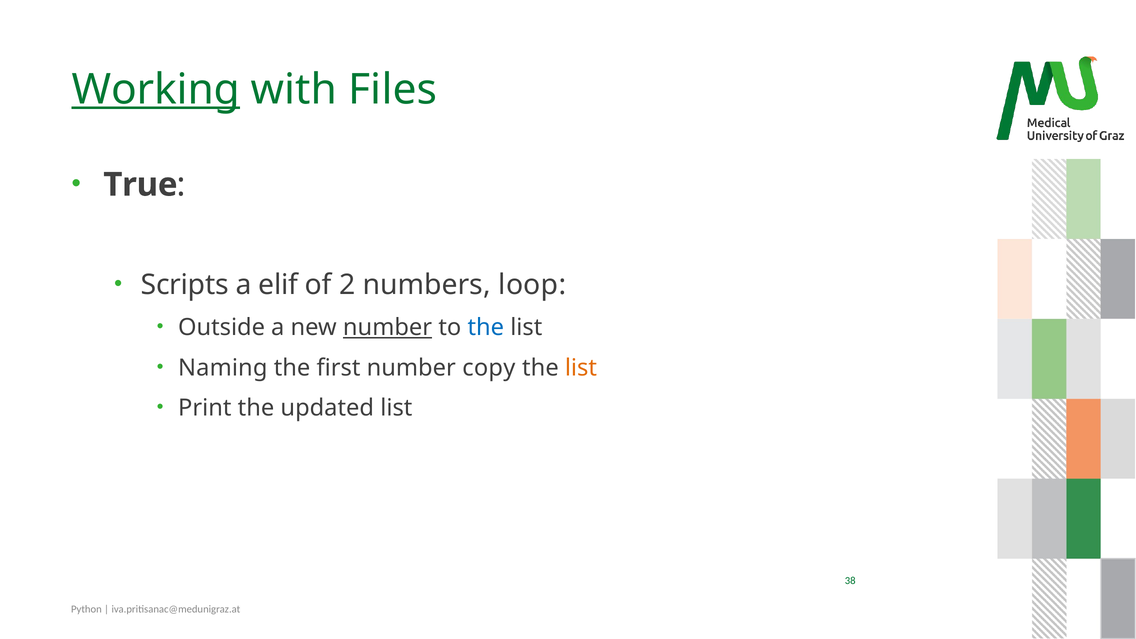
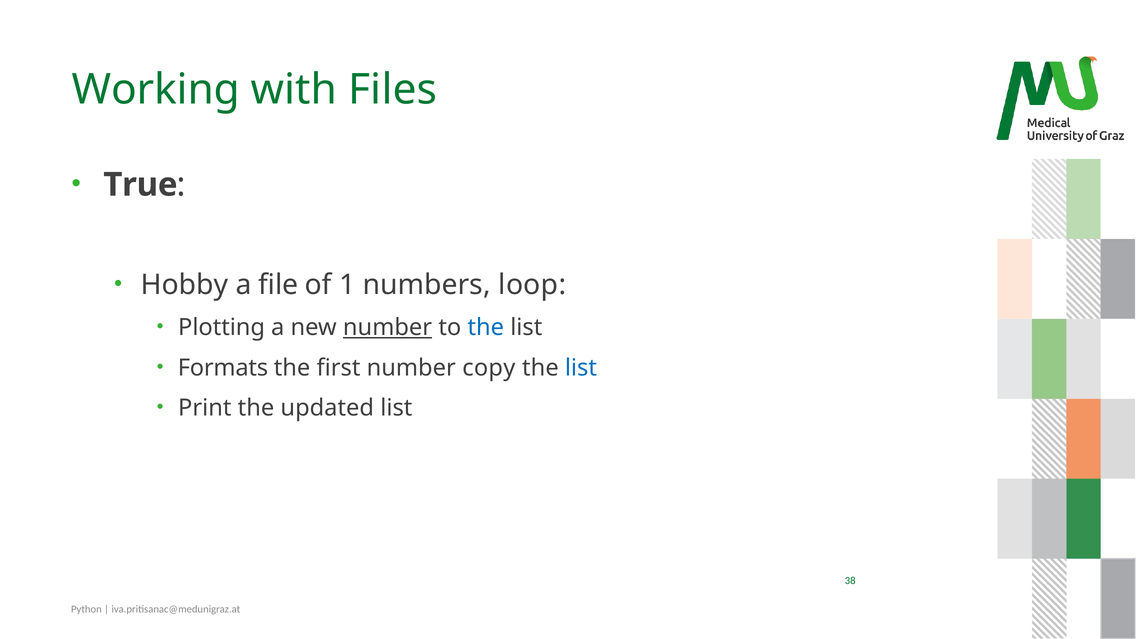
Working underline: present -> none
Scripts: Scripts -> Hobby
elif: elif -> file
2: 2 -> 1
Outside: Outside -> Plotting
Naming: Naming -> Formats
list at (581, 368) colour: orange -> blue
